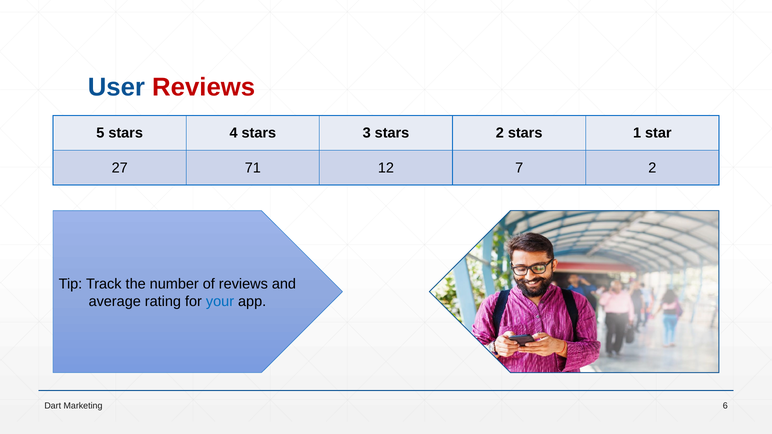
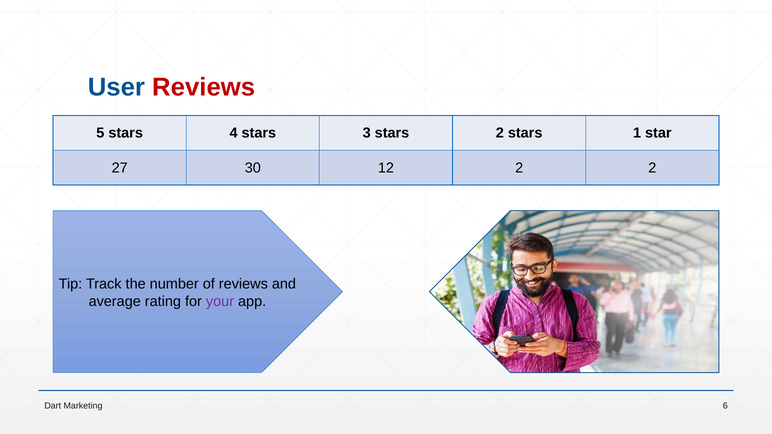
71: 71 -> 30
12 7: 7 -> 2
your colour: blue -> purple
